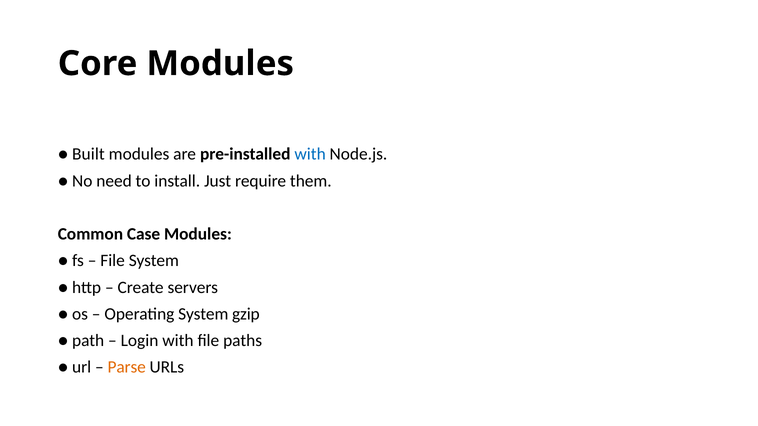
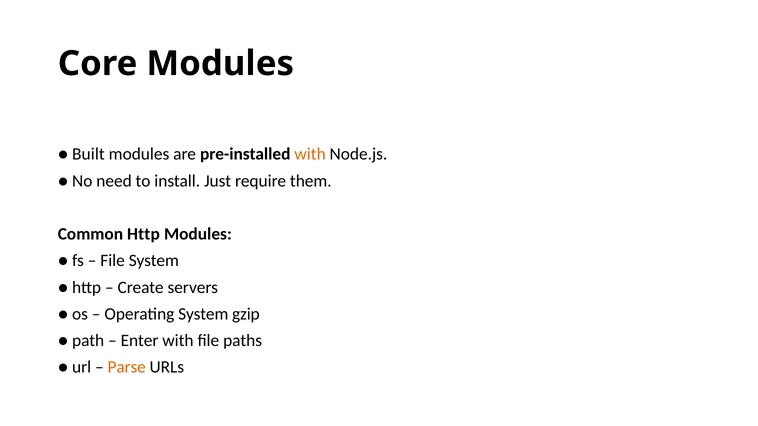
with at (310, 154) colour: blue -> orange
Common Case: Case -> Http
Login: Login -> Enter
